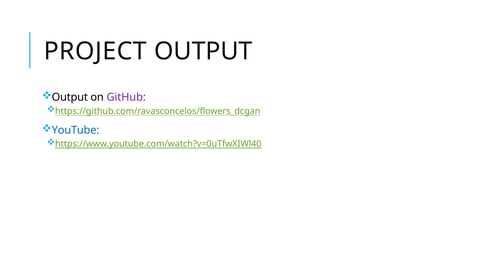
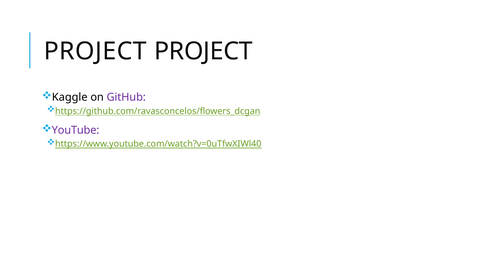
PROJECT OUTPUT: OUTPUT -> PROJECT
Output at (70, 97): Output -> Kaggle
YouTube colour: blue -> purple
